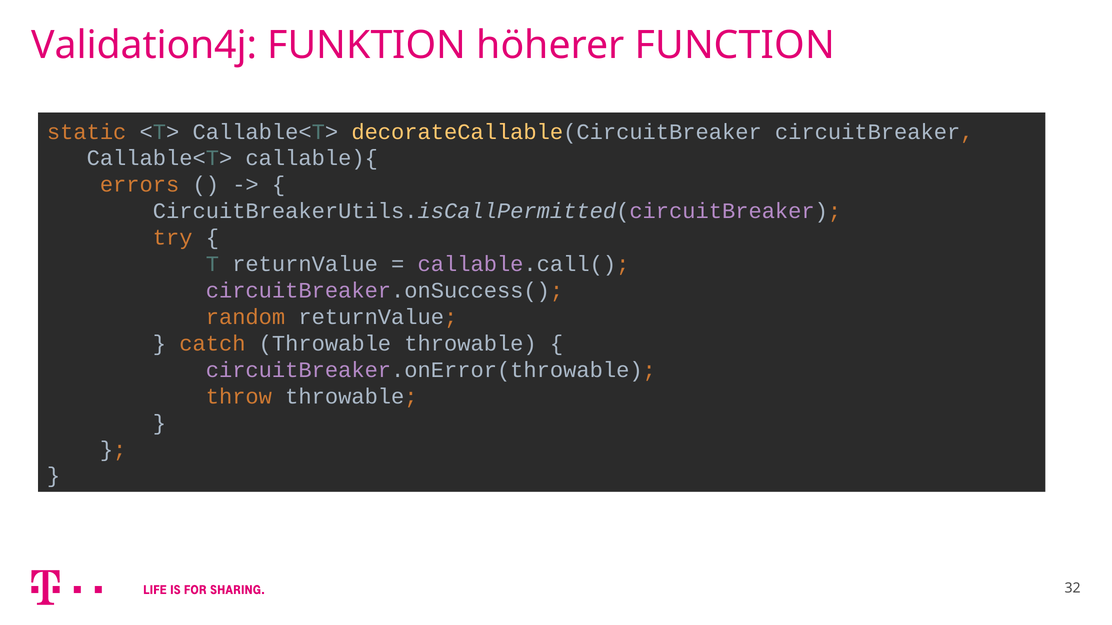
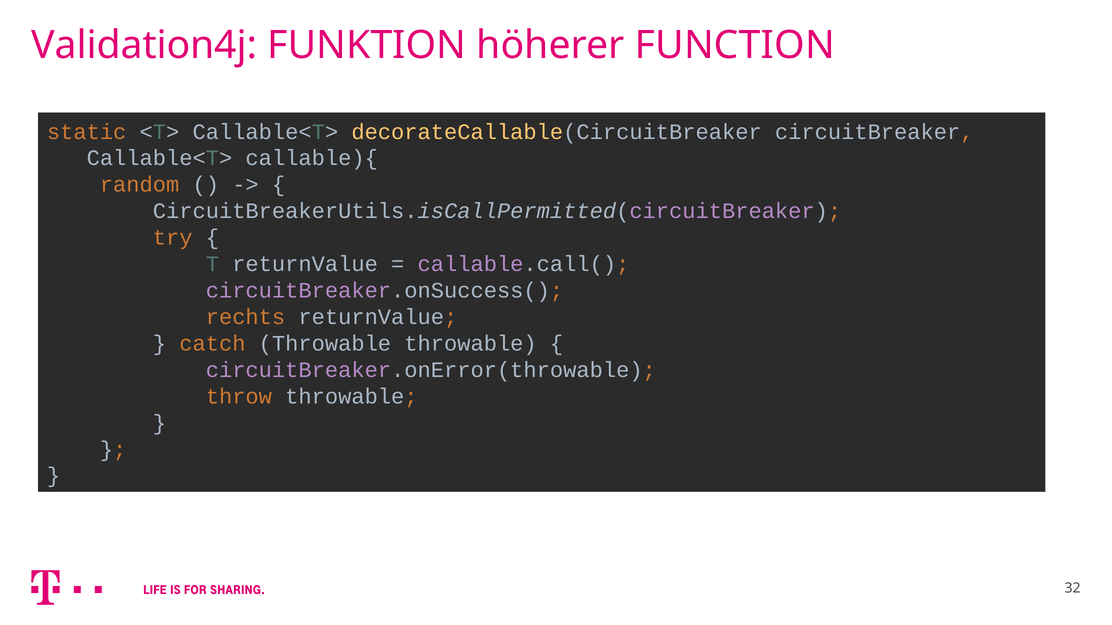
errors: errors -> random
random: random -> rechts
